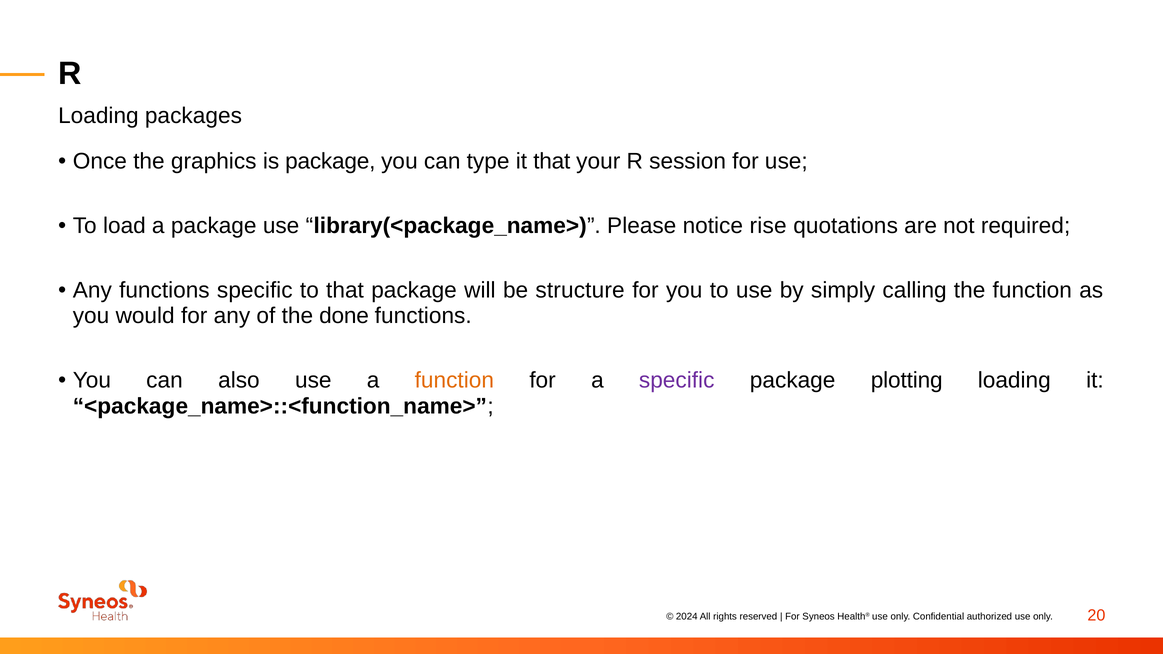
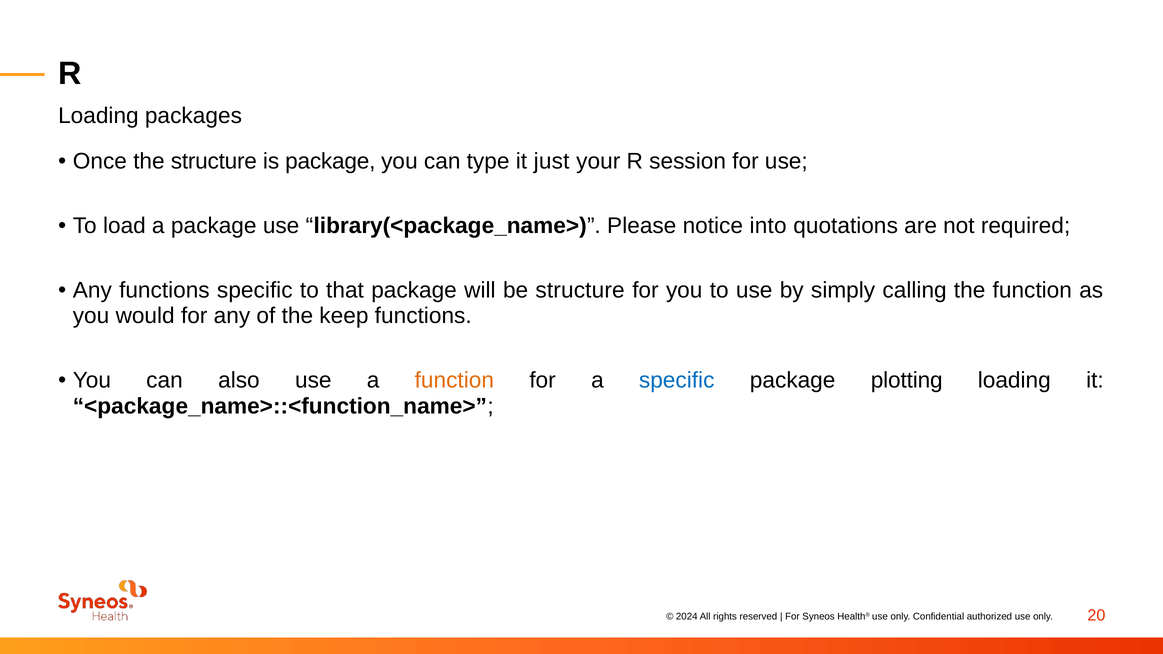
the graphics: graphics -> structure
it that: that -> just
rise: rise -> into
done: done -> keep
specific at (677, 381) colour: purple -> blue
